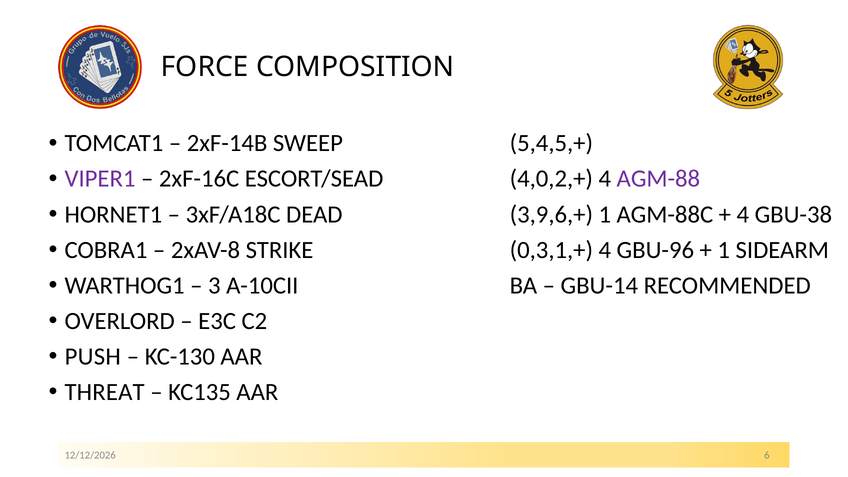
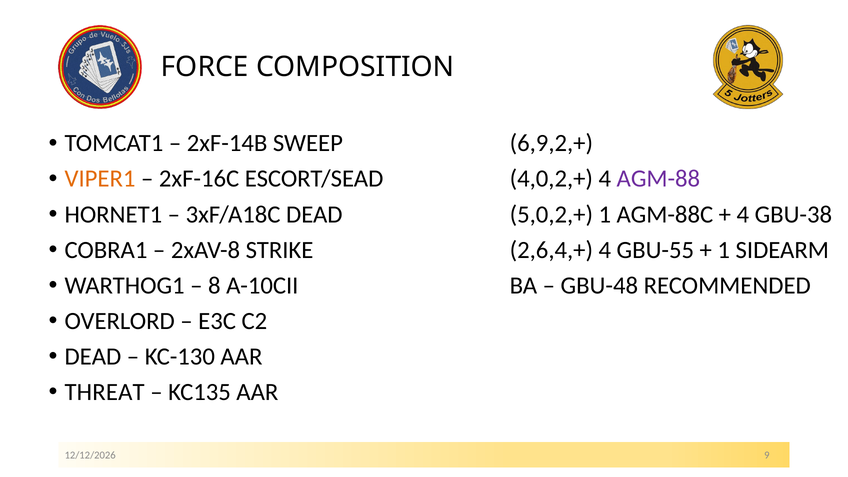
5,4,5,+: 5,4,5,+ -> 6,9,2,+
VIPER1 colour: purple -> orange
3,9,6,+: 3,9,6,+ -> 5,0,2,+
0,3,1,+: 0,3,1,+ -> 2,6,4,+
GBU-96: GBU-96 -> GBU-55
3: 3 -> 8
GBU-14: GBU-14 -> GBU-48
PUSH at (93, 356): PUSH -> DEAD
6: 6 -> 9
